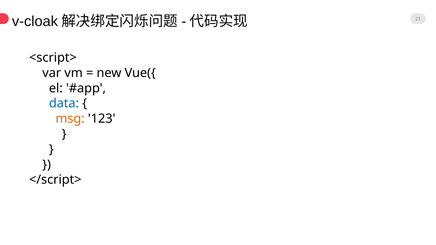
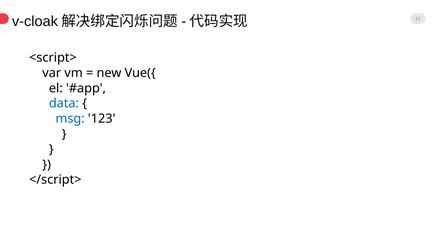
msg colour: orange -> blue
